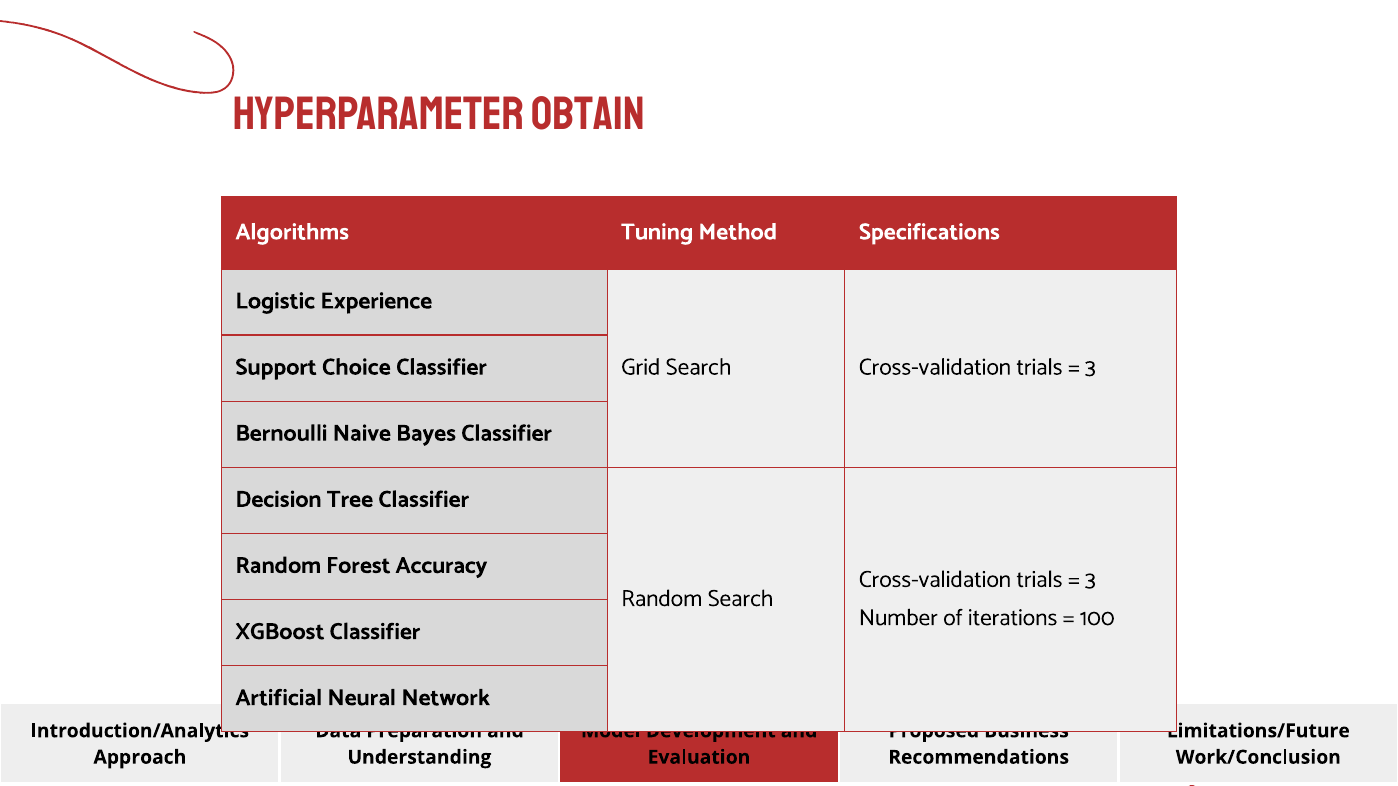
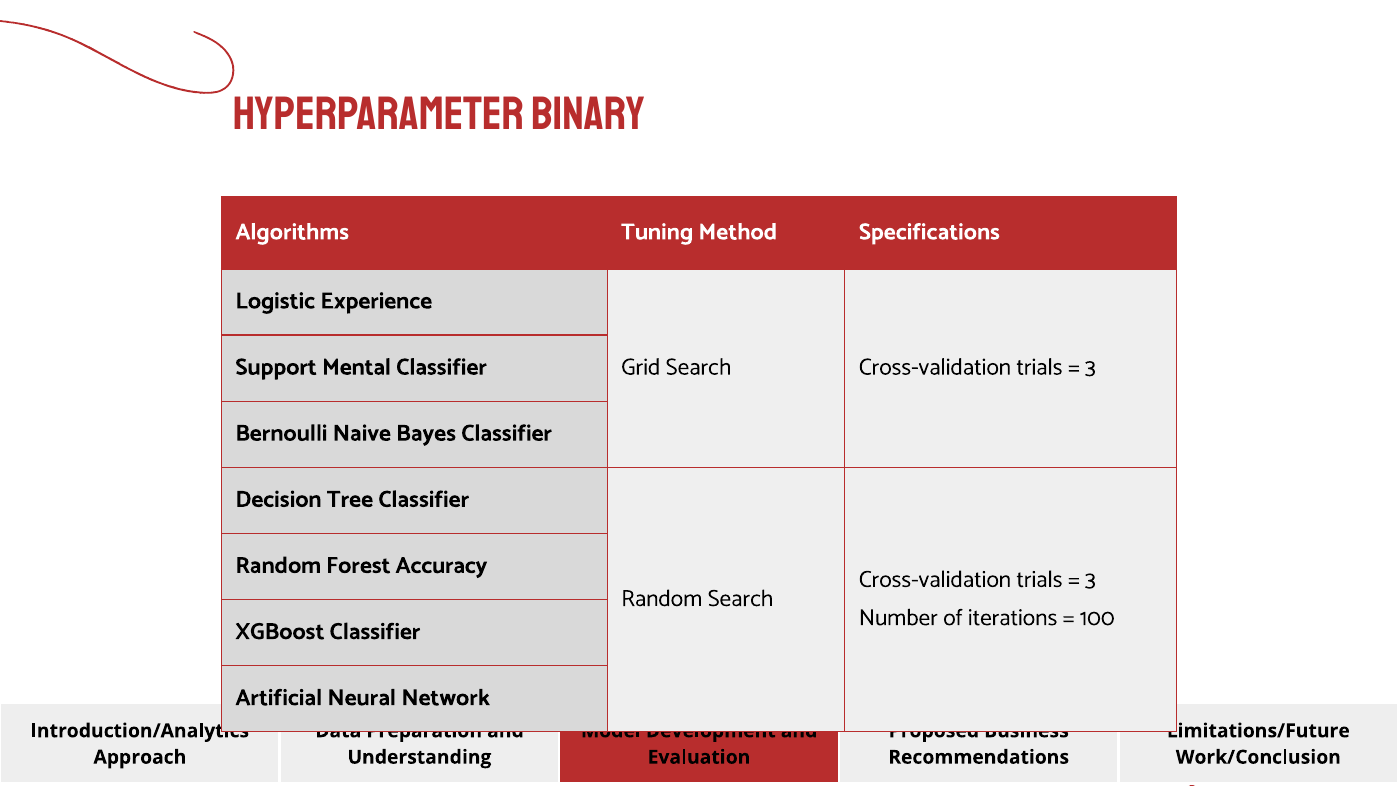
obtain: obtain -> binary
Choice: Choice -> Mental
